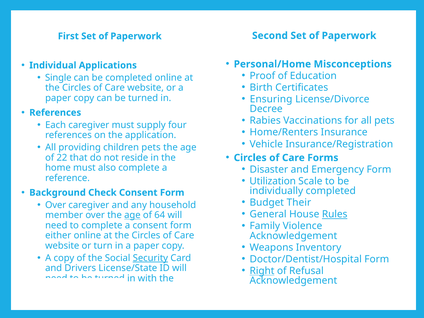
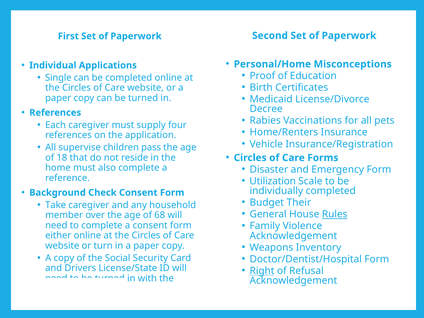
Ensuring: Ensuring -> Medicaid
providing: providing -> supervise
children pets: pets -> pass
22: 22 -> 18
Over at (56, 205): Over -> Take
age at (132, 215) underline: present -> none
64: 64 -> 68
Security underline: present -> none
